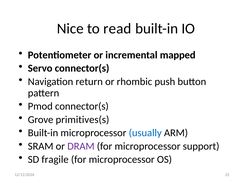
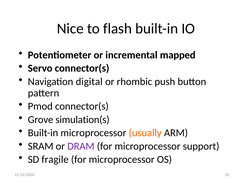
read: read -> flash
return: return -> digital
primitives(s: primitives(s -> simulation(s
usually colour: blue -> orange
